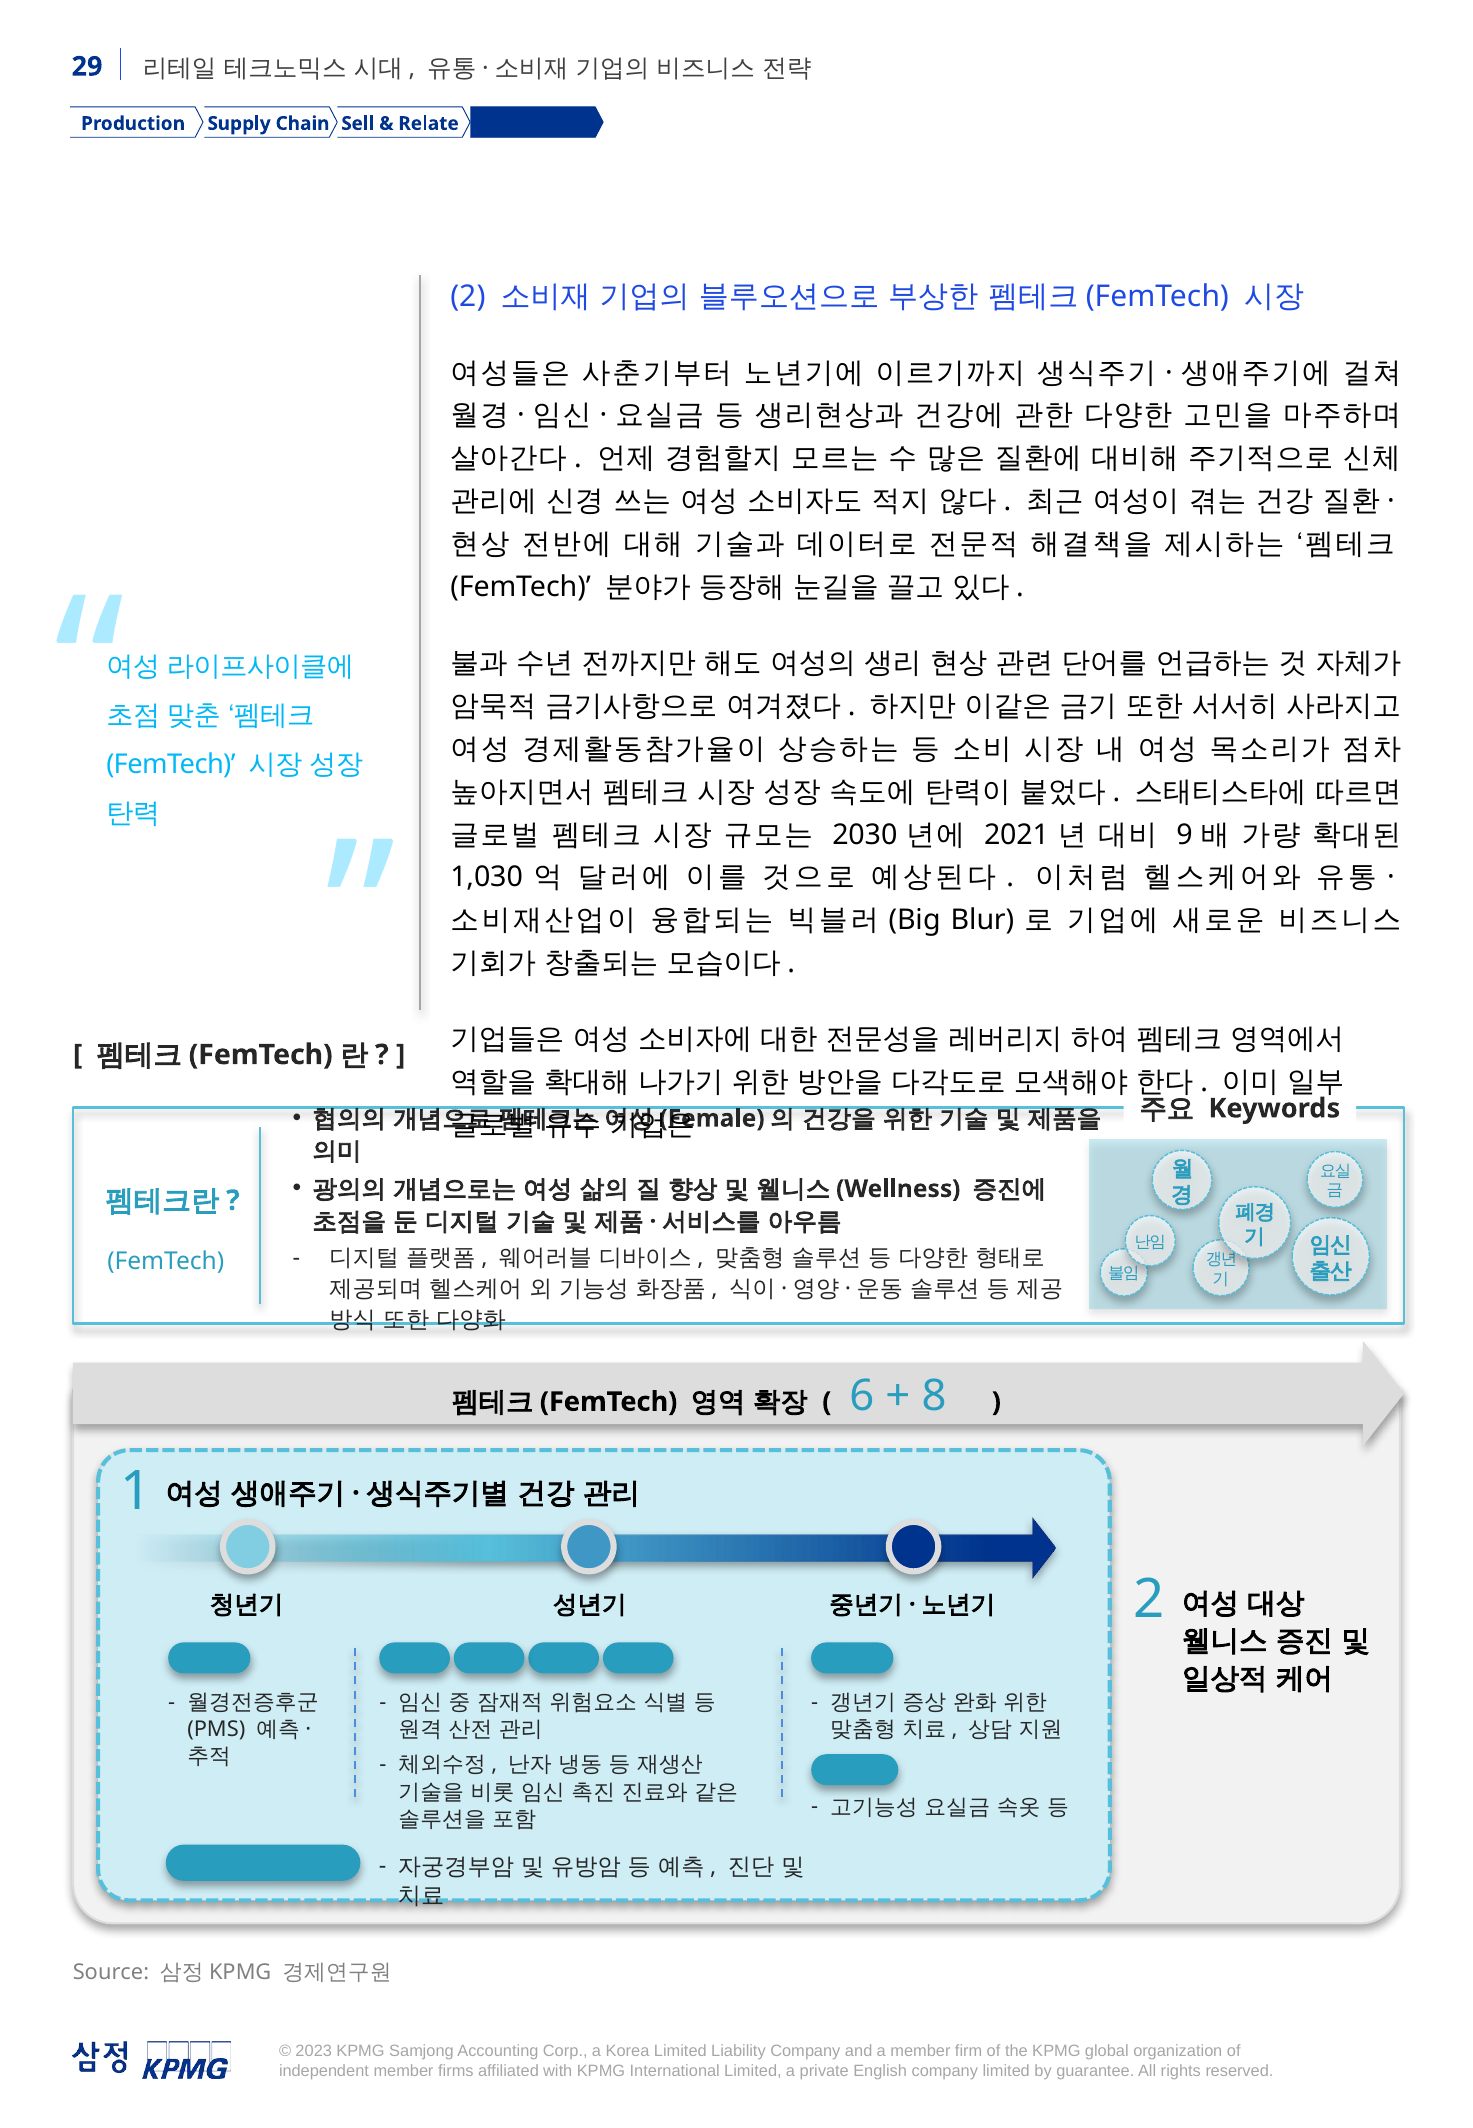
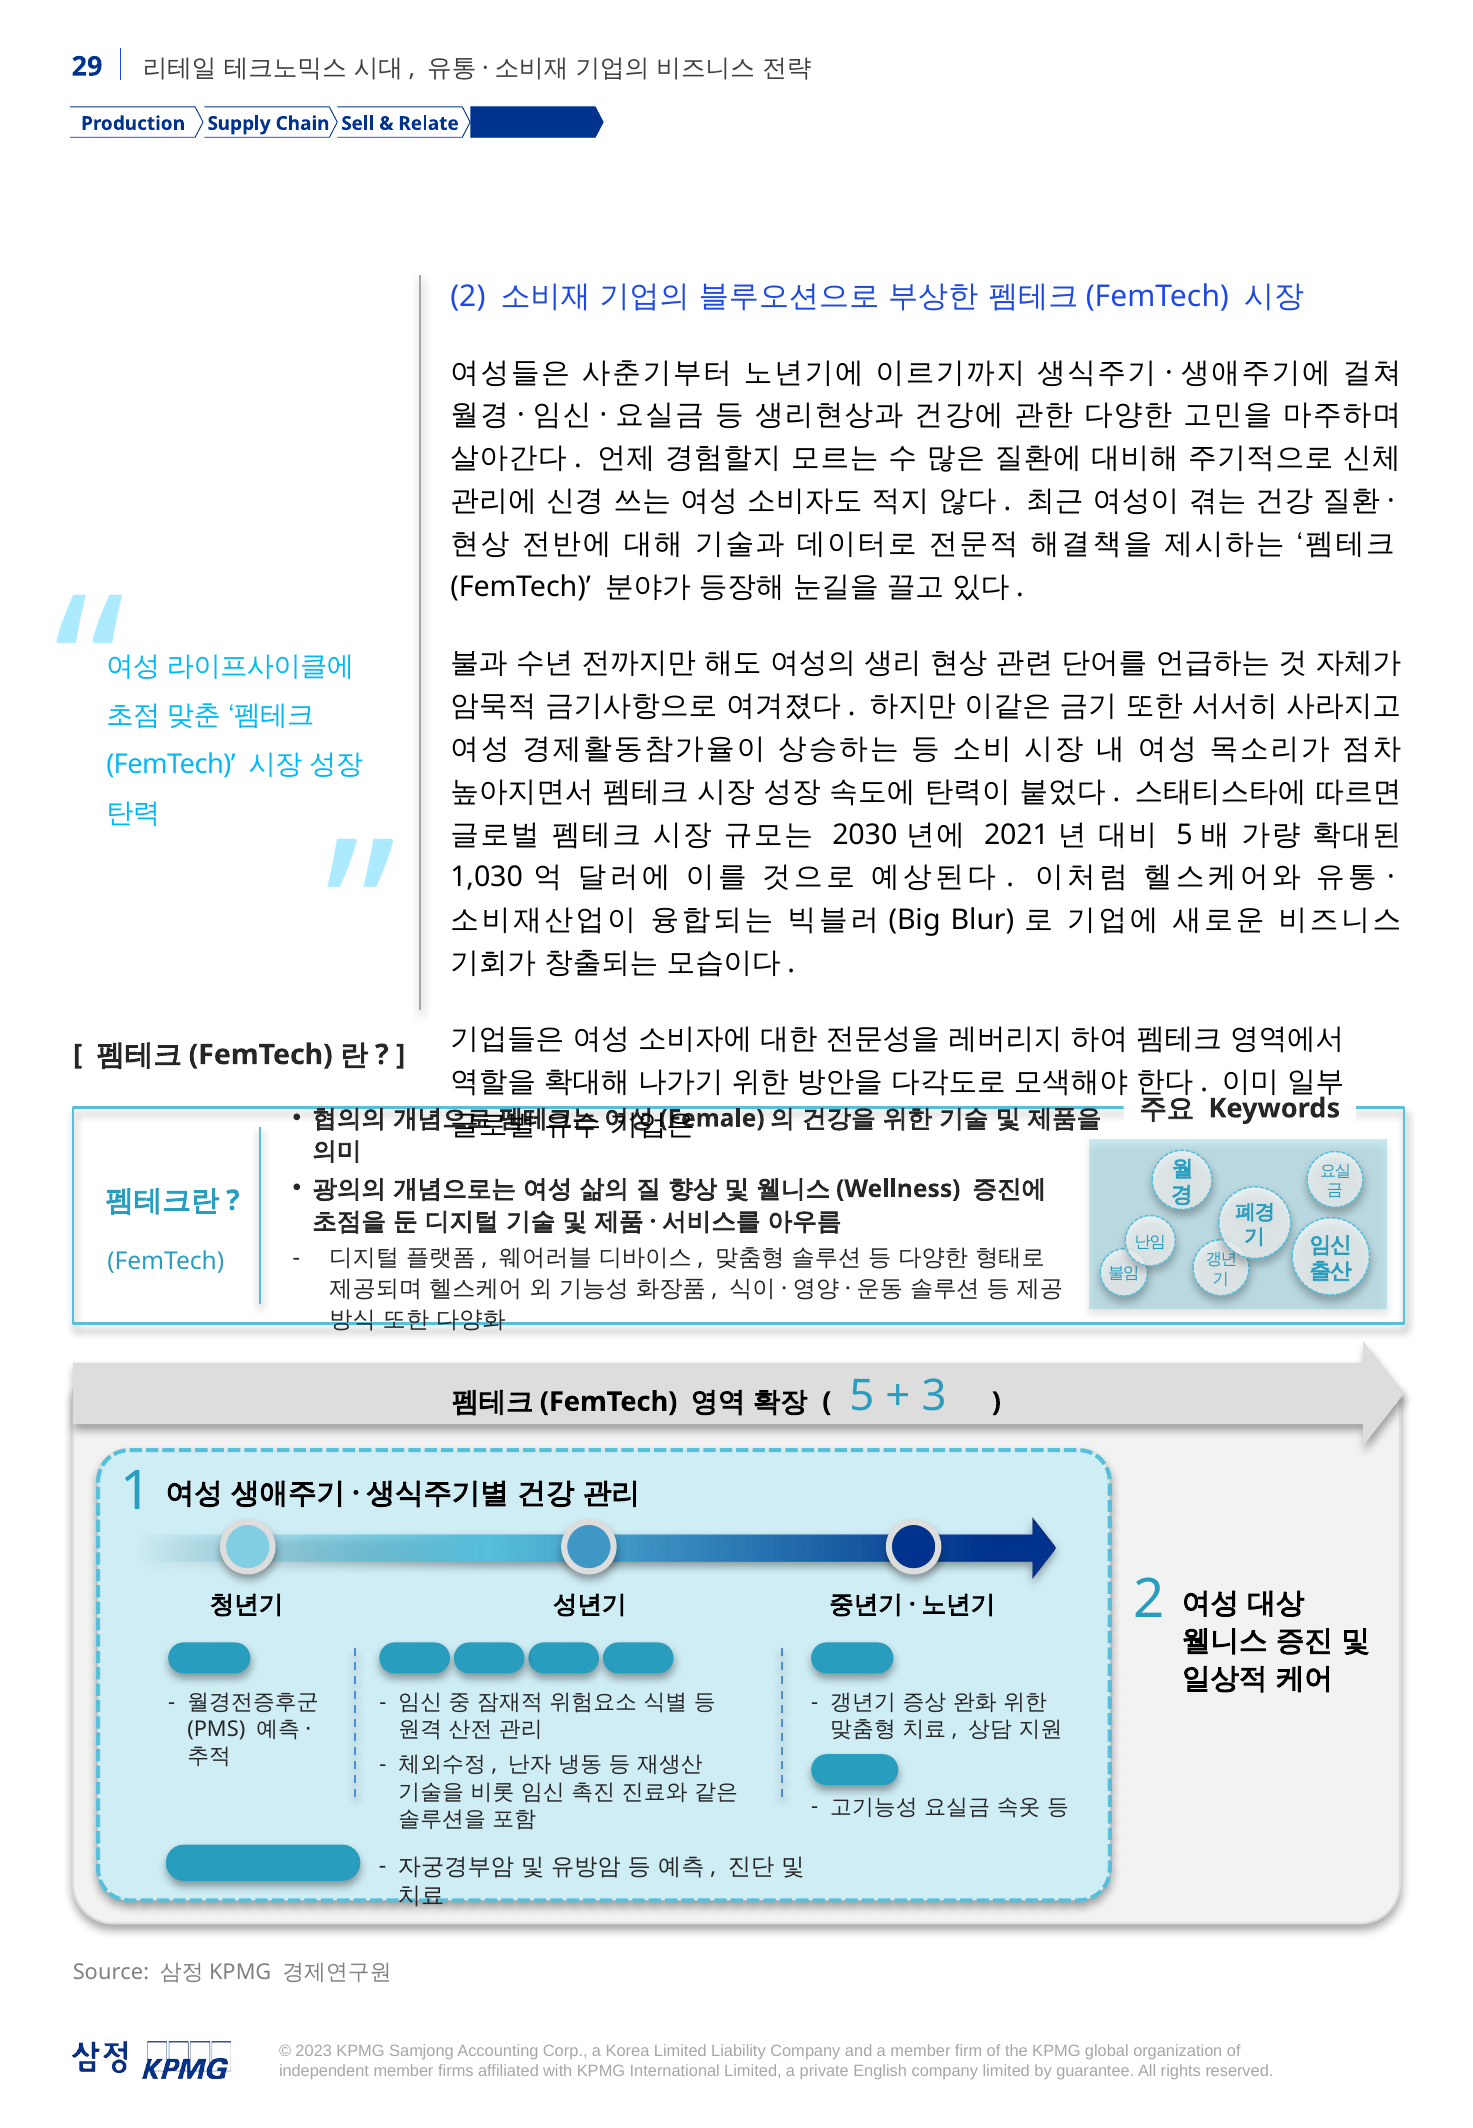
9 at (1184, 834): 9 -> 5
6 at (862, 1396): 6 -> 5
8: 8 -> 3
